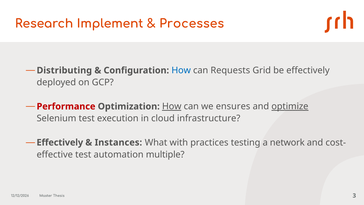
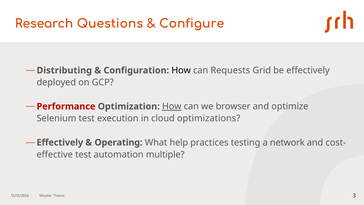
Implement: Implement -> Questions
Processes: Processes -> Configure
How at (181, 70) colour: blue -> black
ensures: ensures -> browser
optimize underline: present -> none
infrastructure: infrastructure -> optimizations
Instances: Instances -> Operating
with: with -> help
